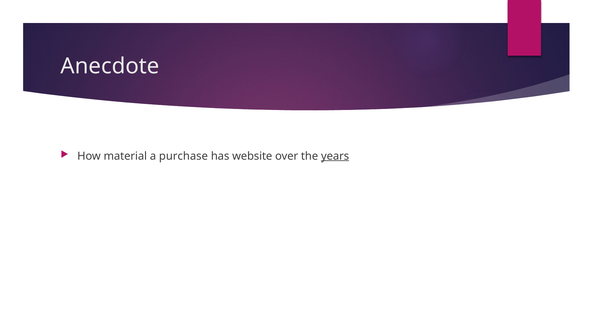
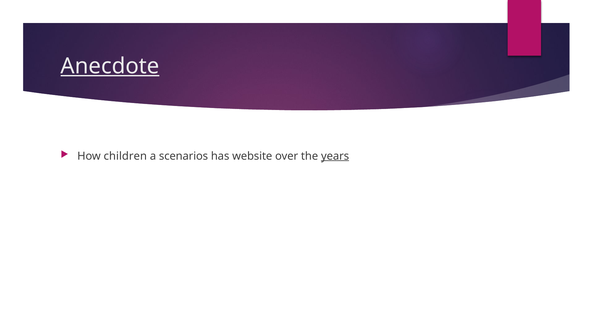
Anecdote underline: none -> present
material: material -> children
purchase: purchase -> scenarios
